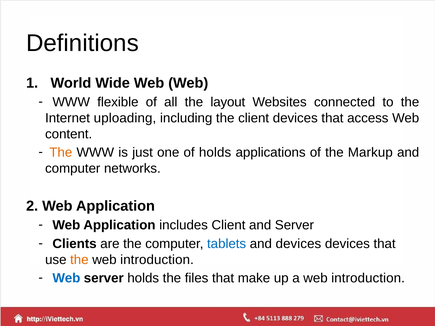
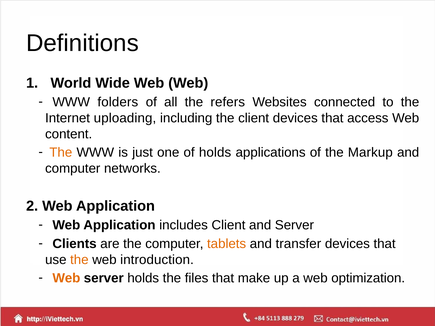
flexible: flexible -> folders
layout: layout -> refers
tablets colour: blue -> orange
and devices: devices -> transfer
Web at (66, 278) colour: blue -> orange
a web introduction: introduction -> optimization
